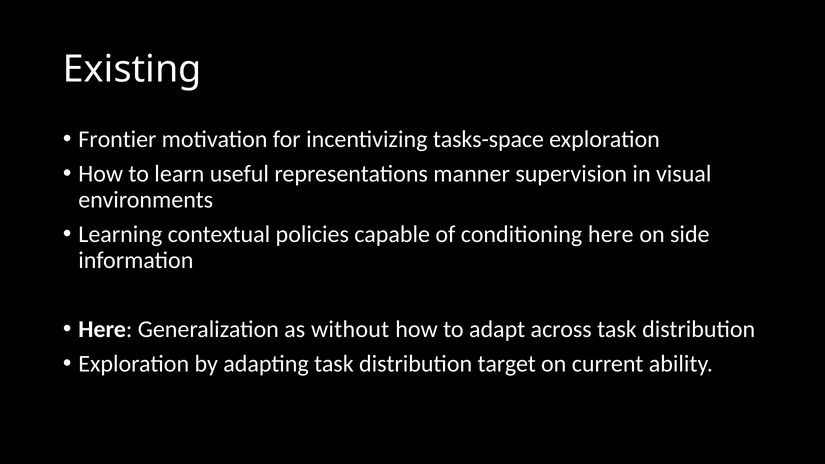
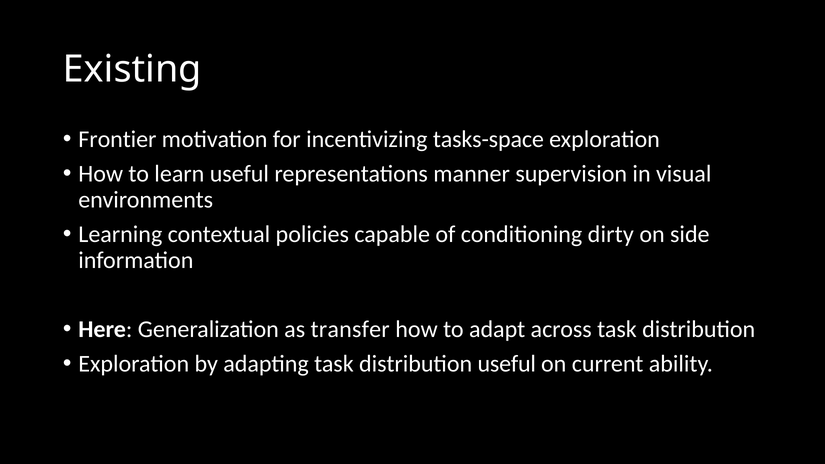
conditioning here: here -> dirty
without: without -> transfer
distribution target: target -> useful
